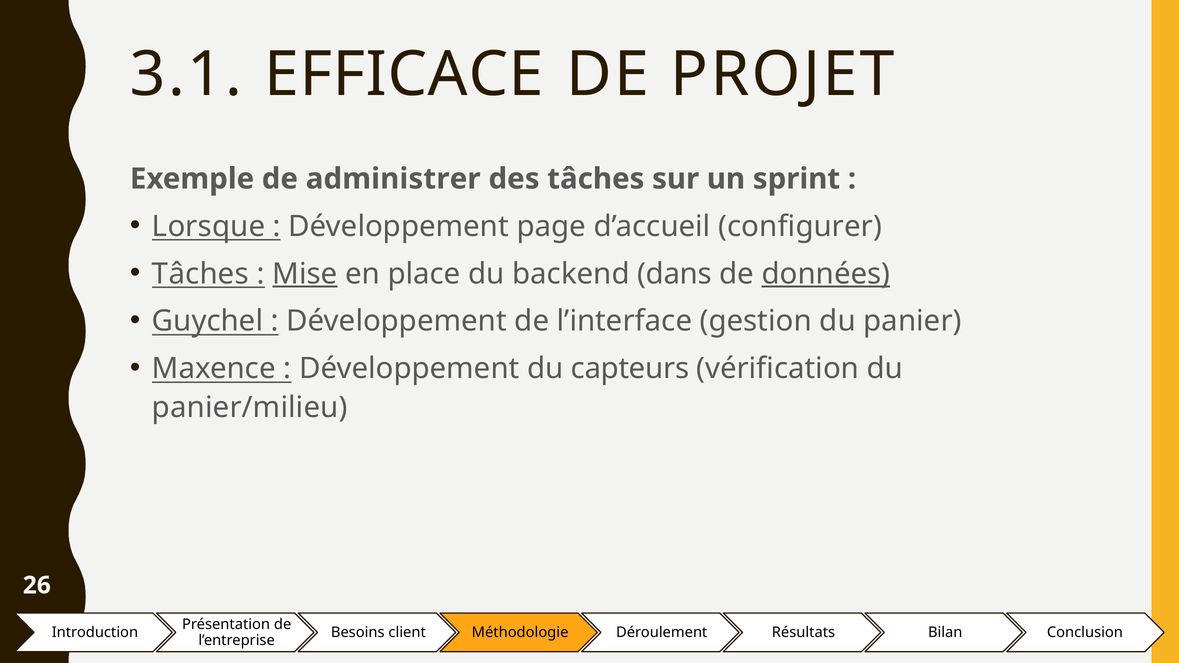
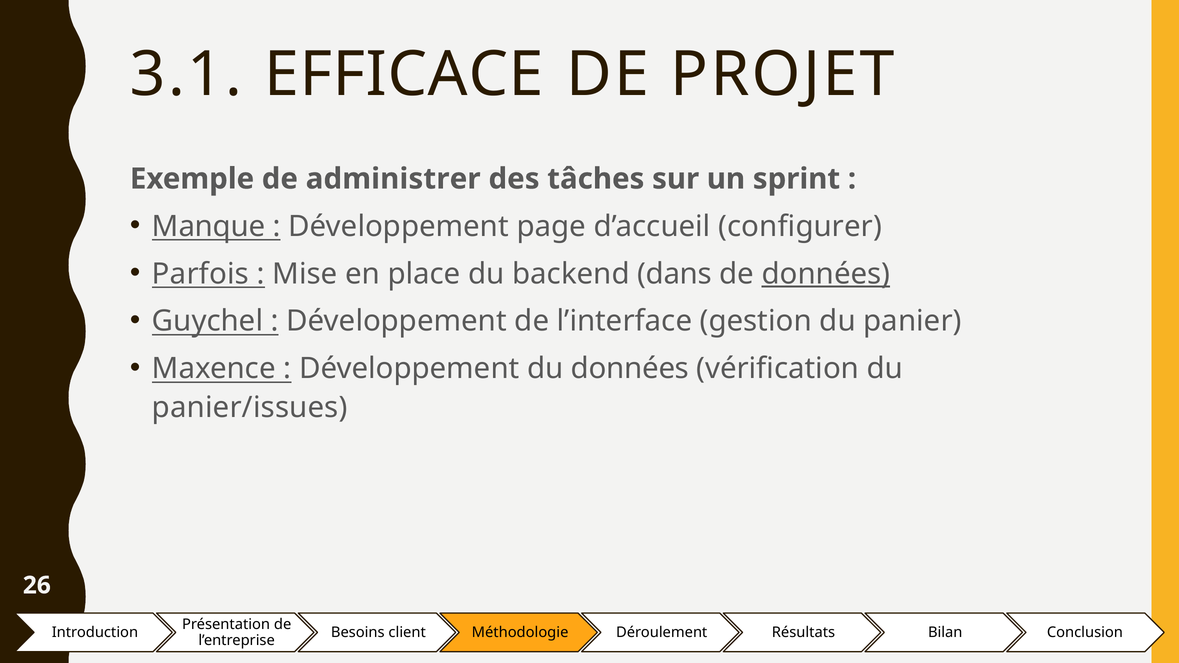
Lorsque: Lorsque -> Manque
Tâches at (200, 274): Tâches -> Parfois
Mise underline: present -> none
du capteurs: capteurs -> données
panier/milieu: panier/milieu -> panier/issues
